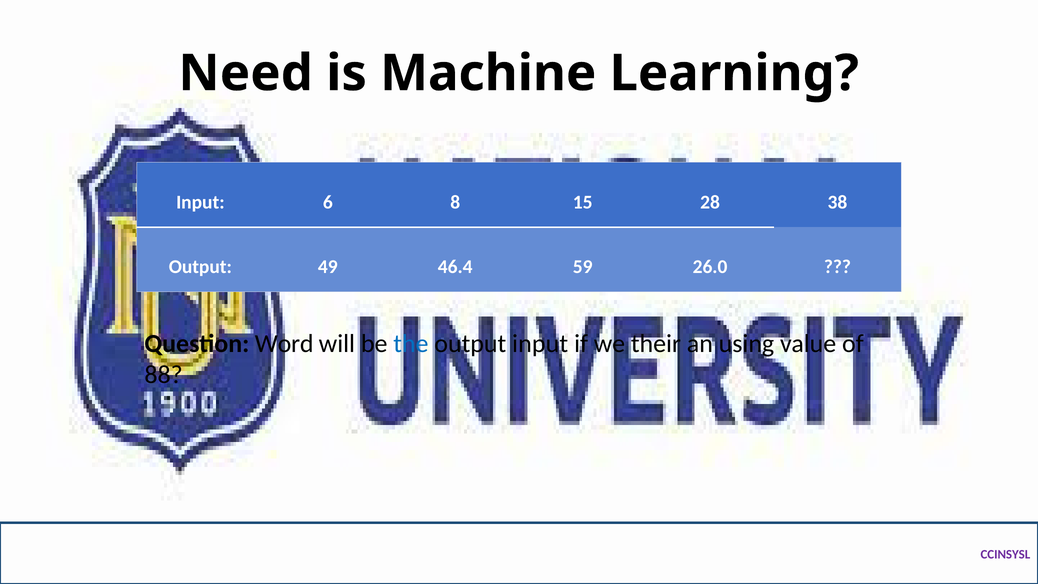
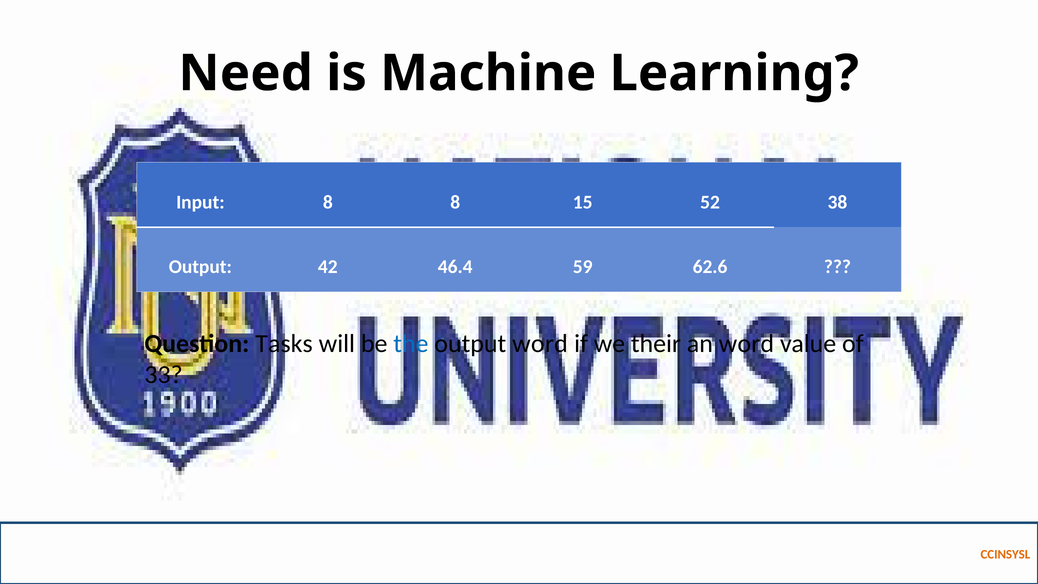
Input 6: 6 -> 8
28: 28 -> 52
49: 49 -> 42
26.0: 26.0 -> 62.6
Word: Word -> Tasks
output input: input -> word
an using: using -> word
88: 88 -> 33
CCINSYSL colour: purple -> orange
